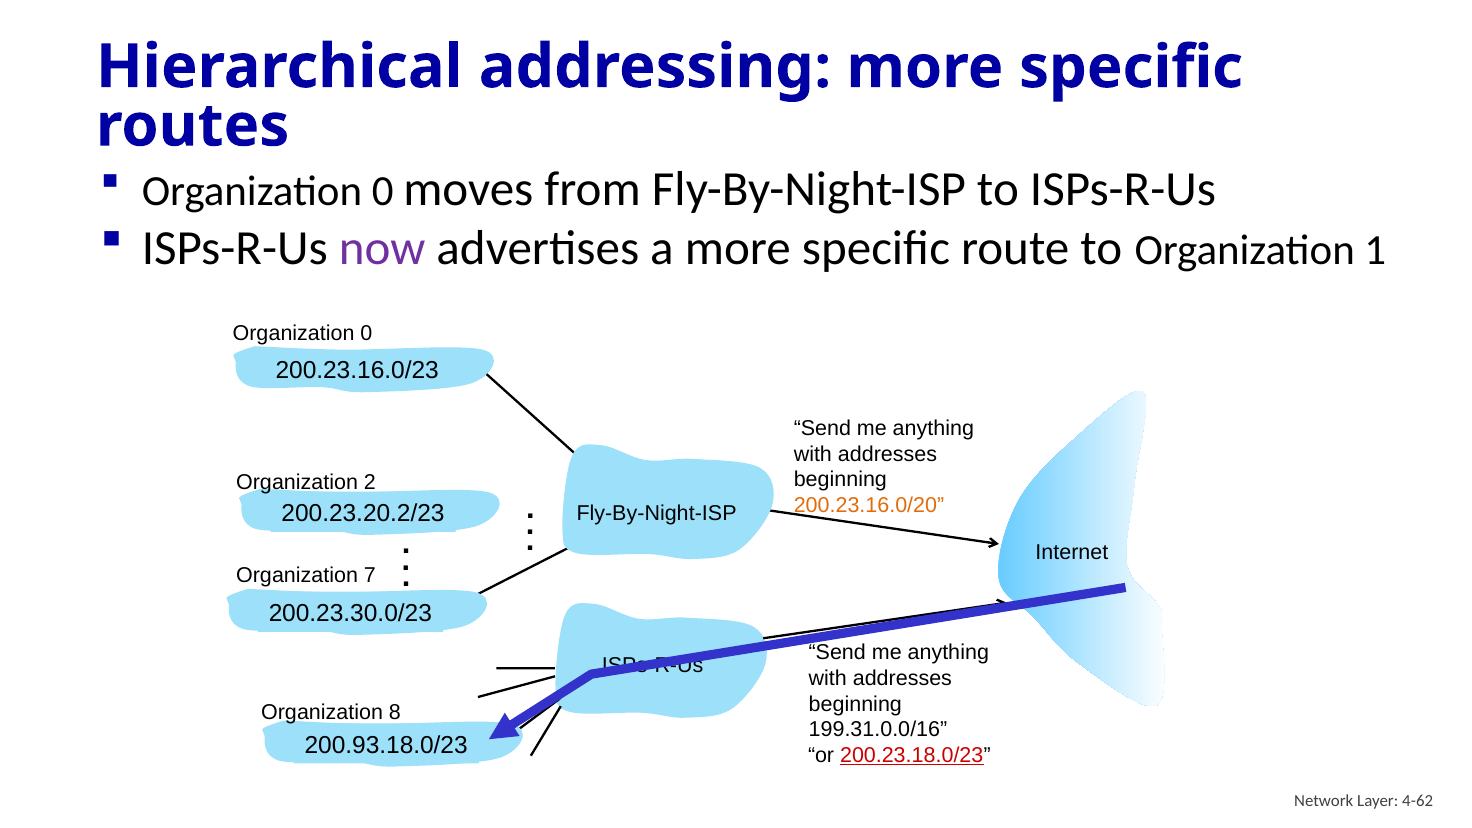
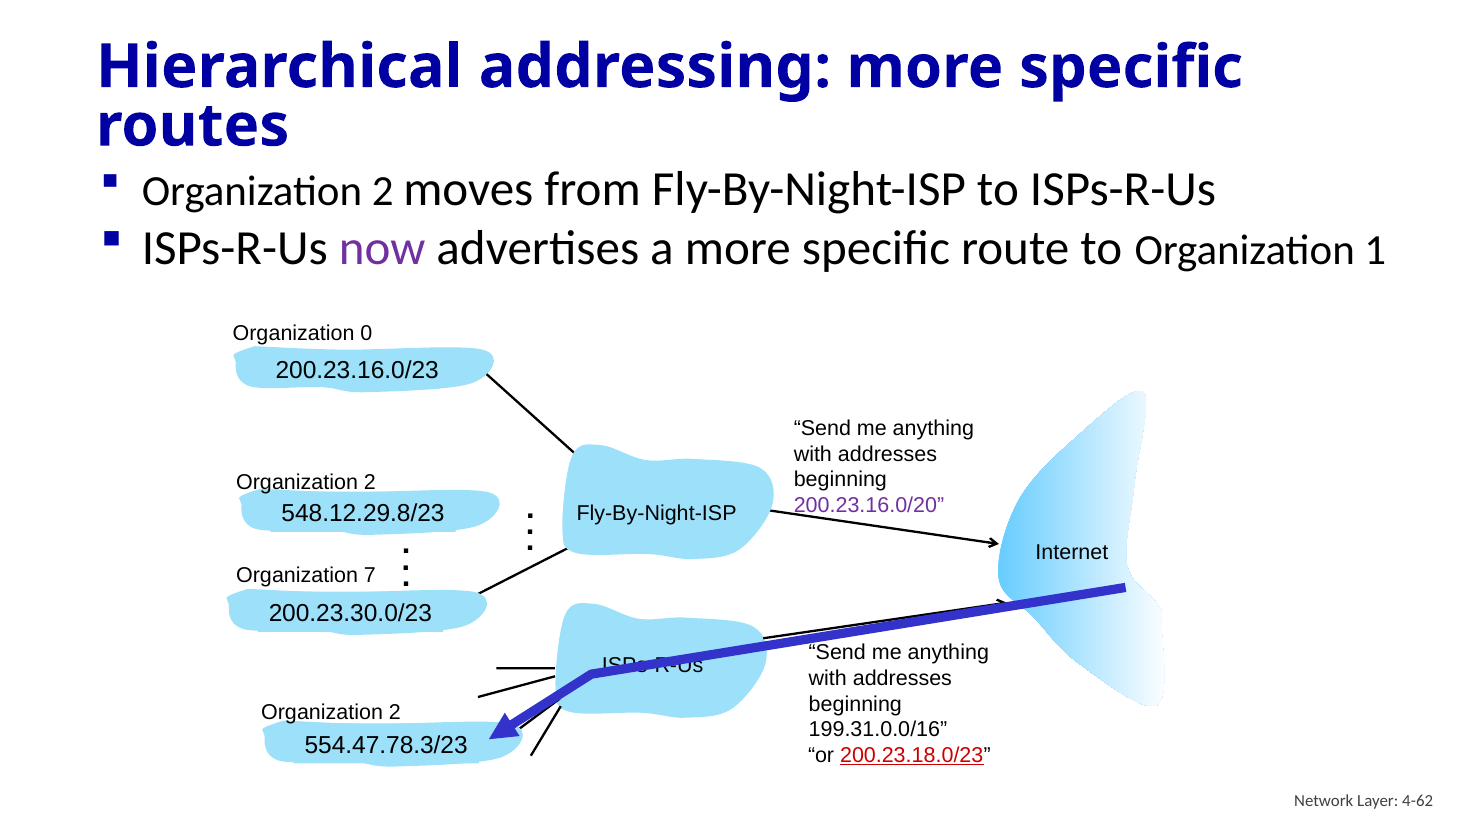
0 at (383, 192): 0 -> 2
200.23.16.0/20 colour: orange -> purple
200.23.20.2/23: 200.23.20.2/23 -> 548.12.29.8/23
8 at (395, 712): 8 -> 2
200.93.18.0/23: 200.93.18.0/23 -> 554.47.78.3/23
